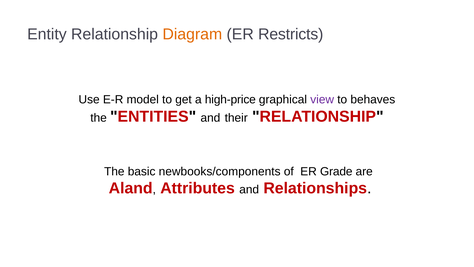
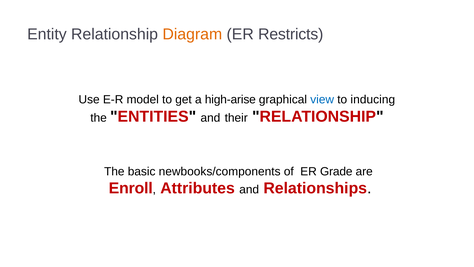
high-price: high-price -> high-arise
view colour: purple -> blue
behaves: behaves -> inducing
Aland: Aland -> Enroll
